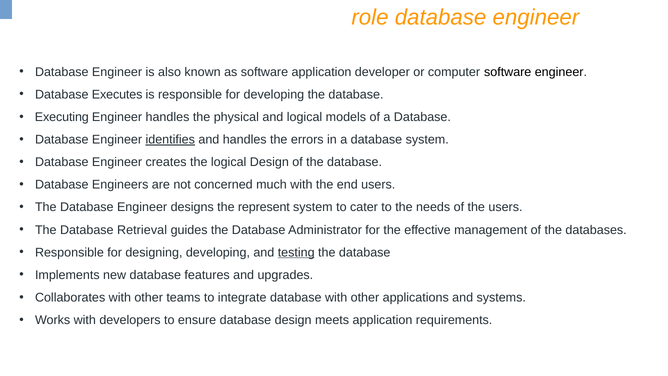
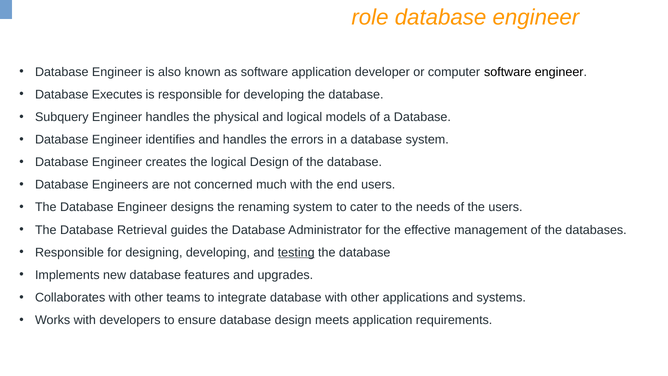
Executing: Executing -> Subquery
identifies underline: present -> none
represent: represent -> renaming
